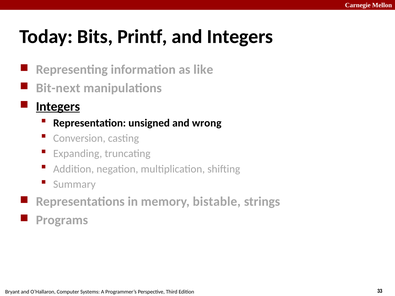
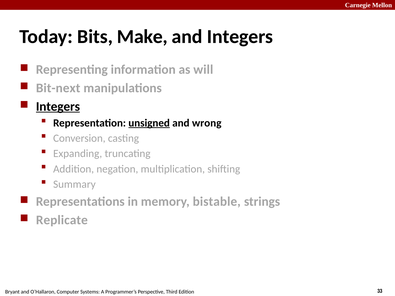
Printf: Printf -> Make
like: like -> will
unsigned underline: none -> present
Programs: Programs -> Replicate
